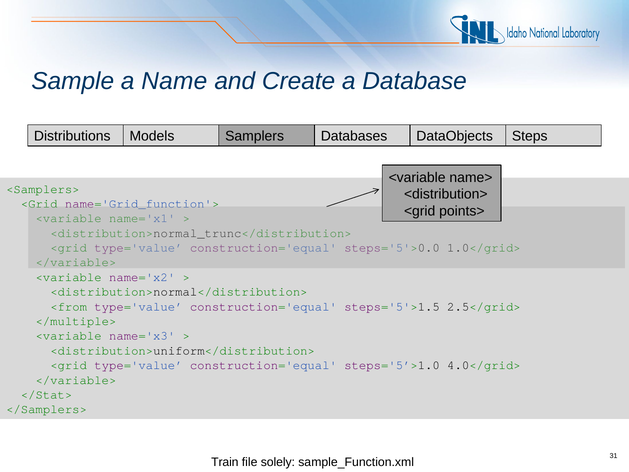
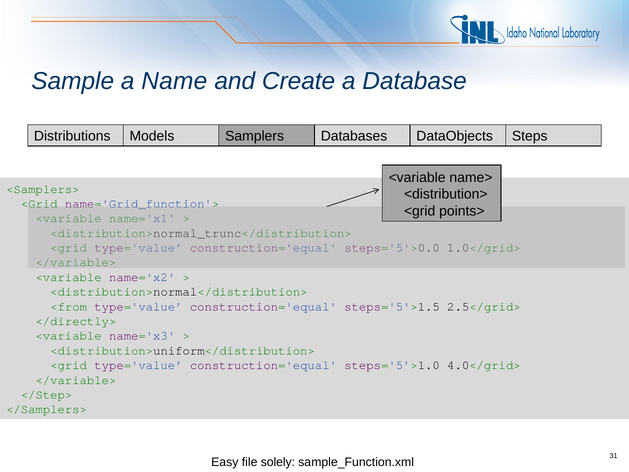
</multiple>: </multiple> -> </directly>
</Stat>: </Stat> -> </Step>
Train: Train -> Easy
